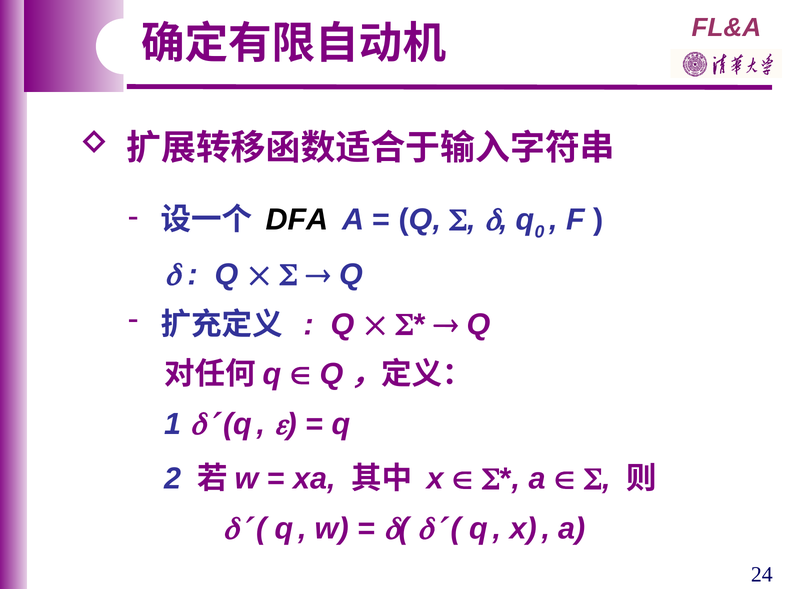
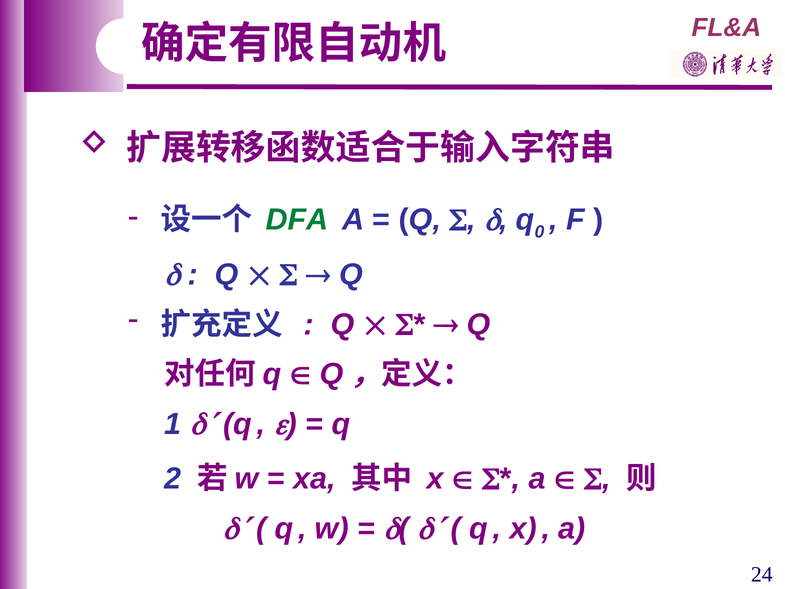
DFA colour: black -> green
